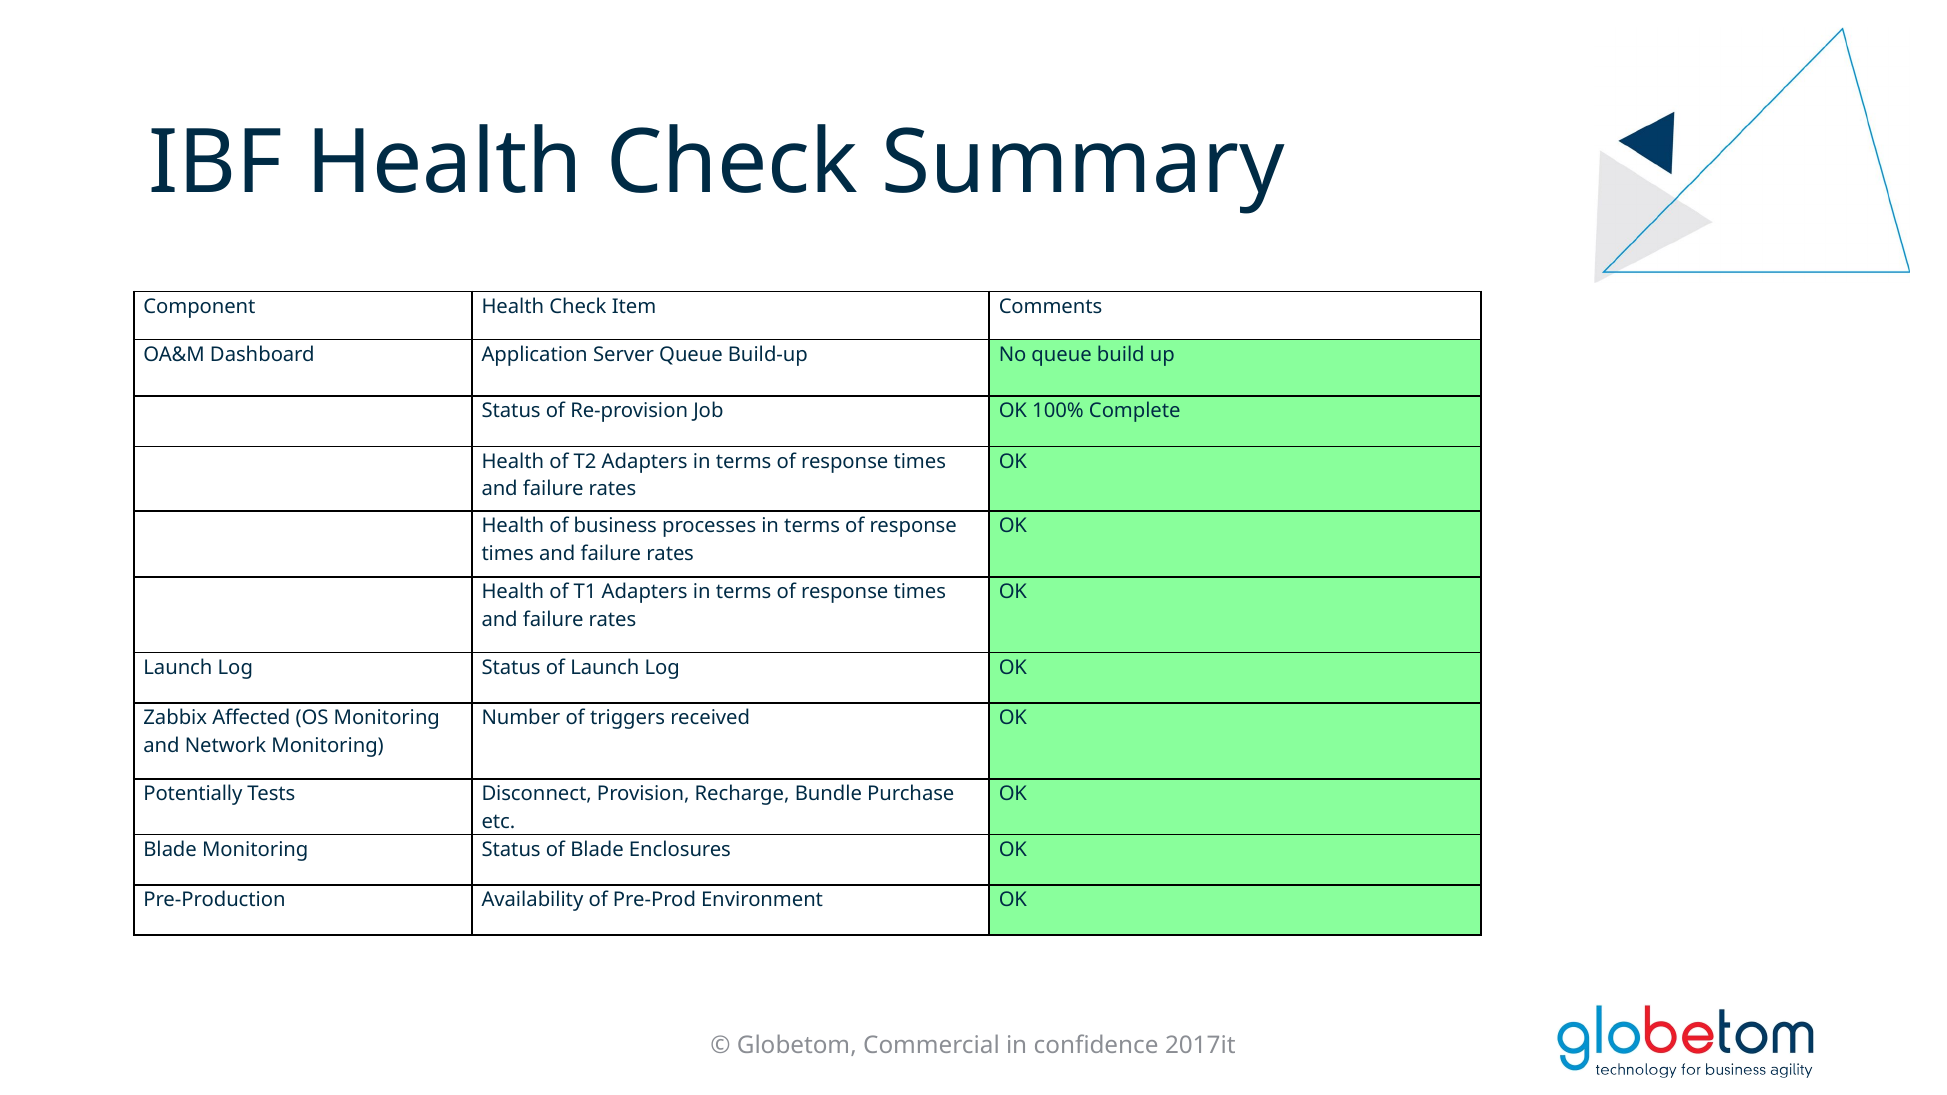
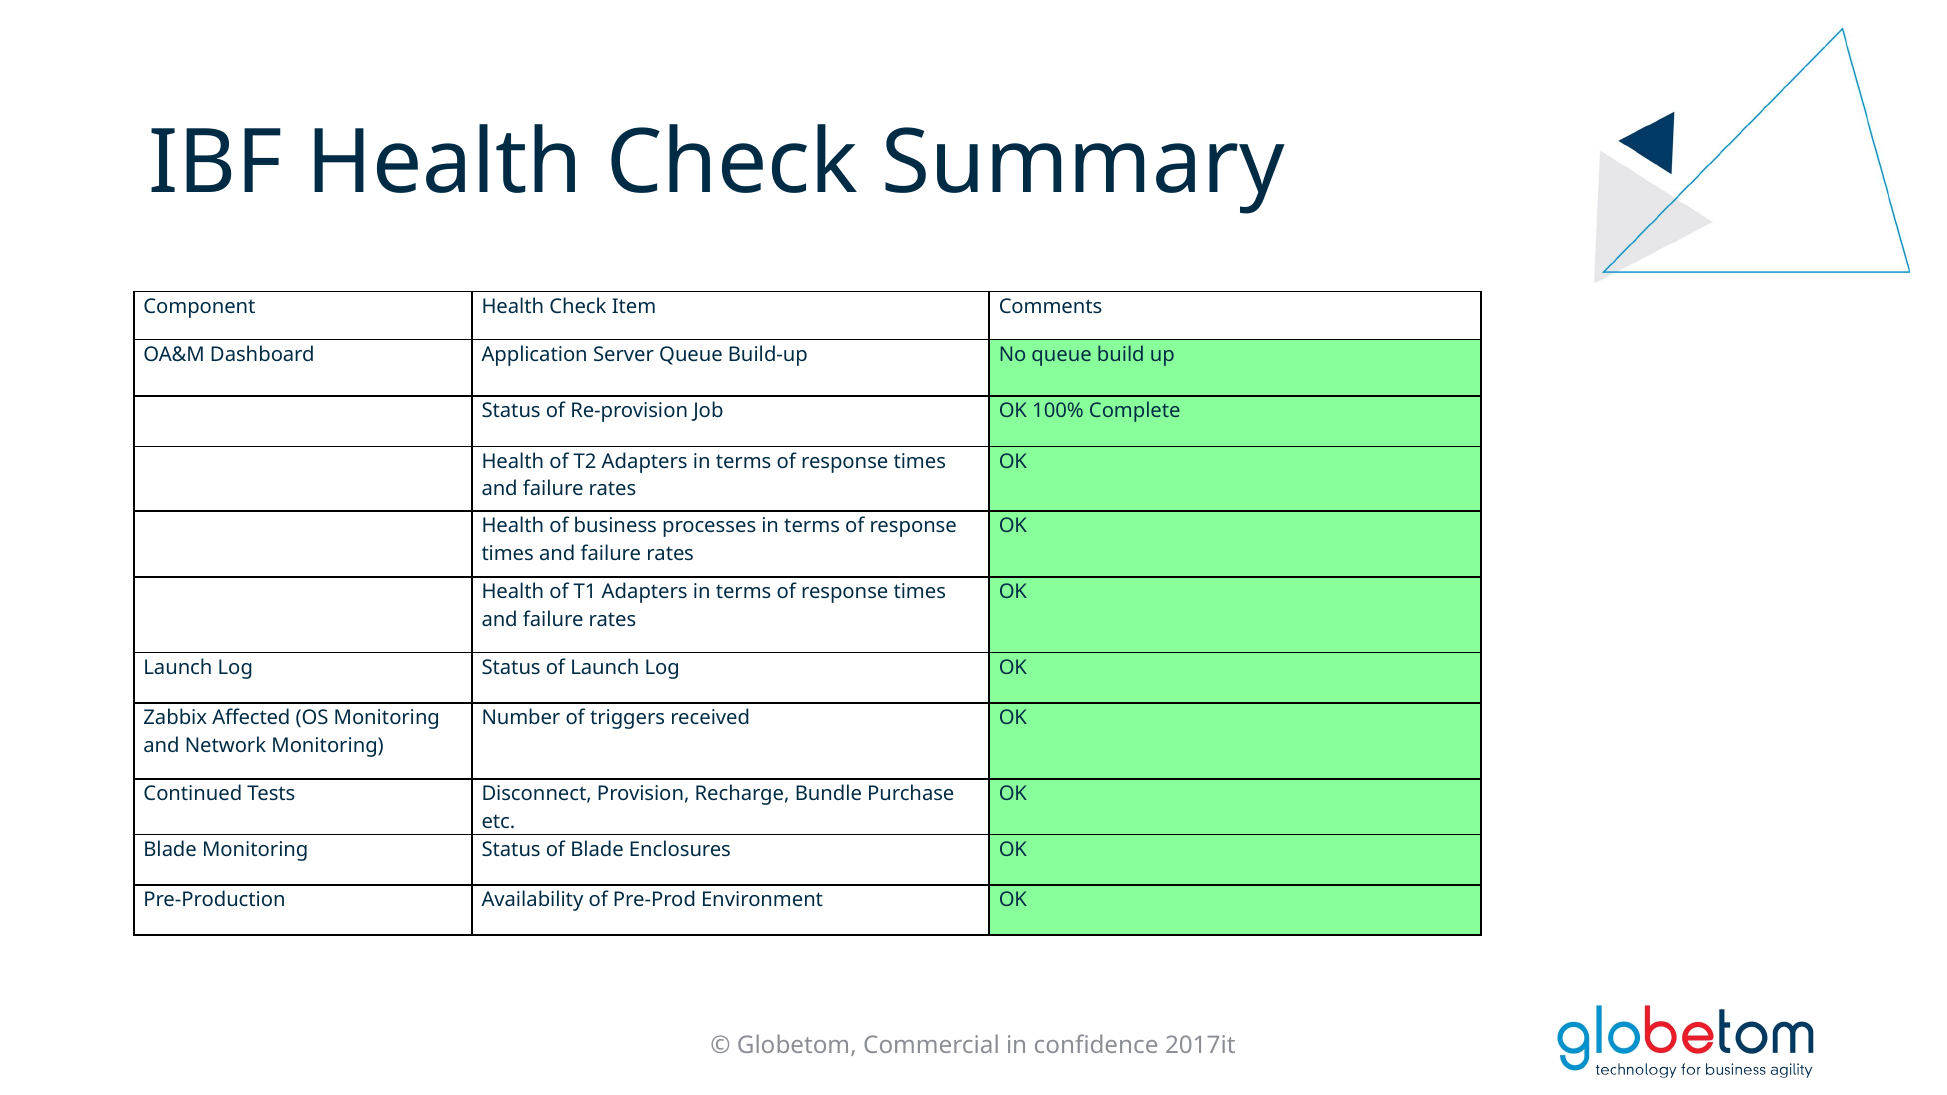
Potentially: Potentially -> Continued
